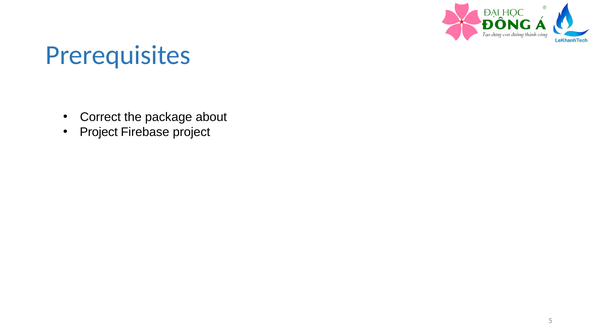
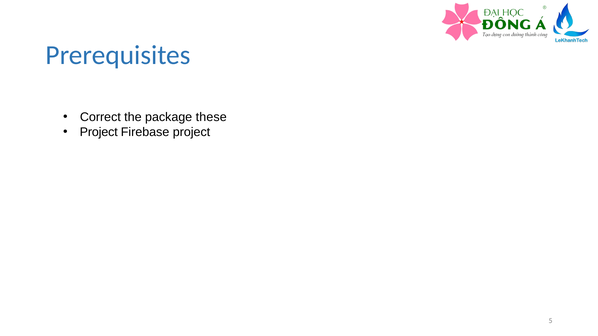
about: about -> these
